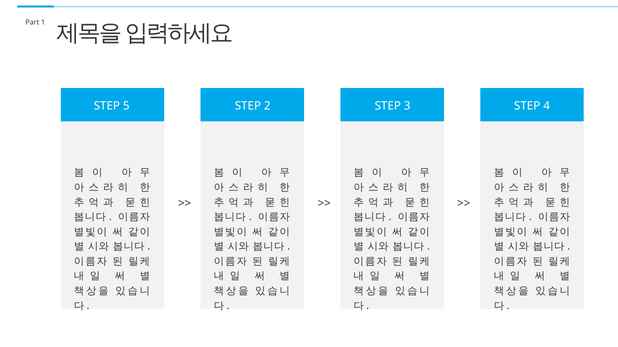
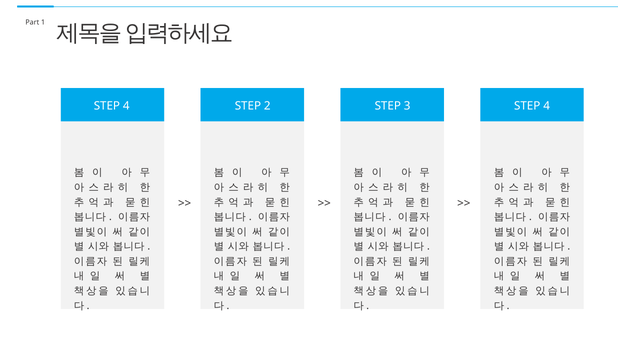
5 at (126, 106): 5 -> 4
